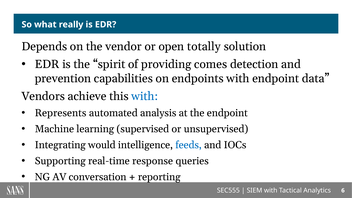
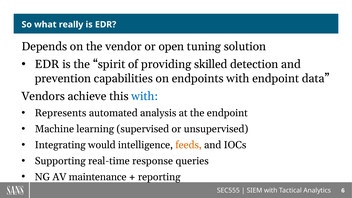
totally: totally -> tuning
comes: comes -> skilled
feeds colour: blue -> orange
conversation: conversation -> maintenance
